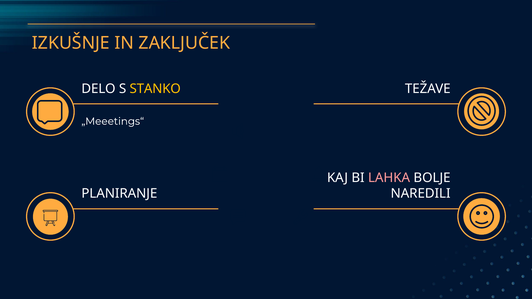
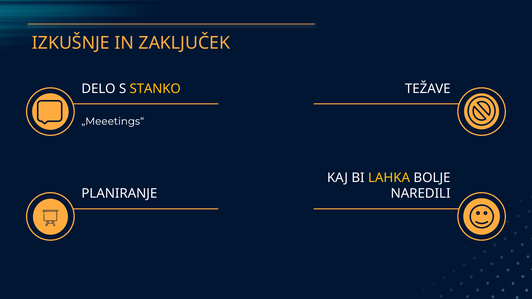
LAHKA colour: pink -> yellow
